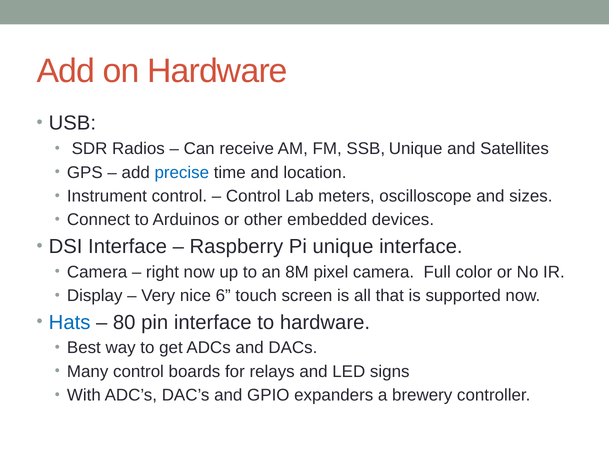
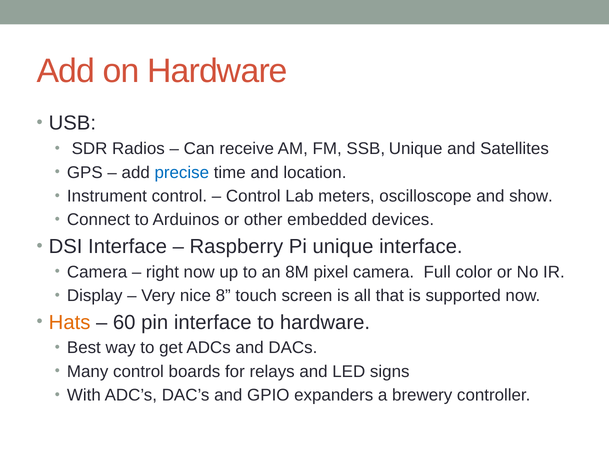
sizes: sizes -> show
6: 6 -> 8
Hats colour: blue -> orange
80: 80 -> 60
